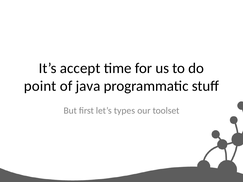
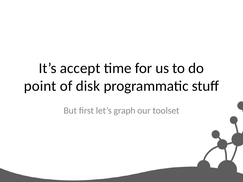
java: java -> disk
types: types -> graph
